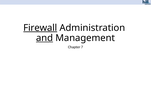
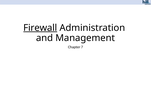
and underline: present -> none
